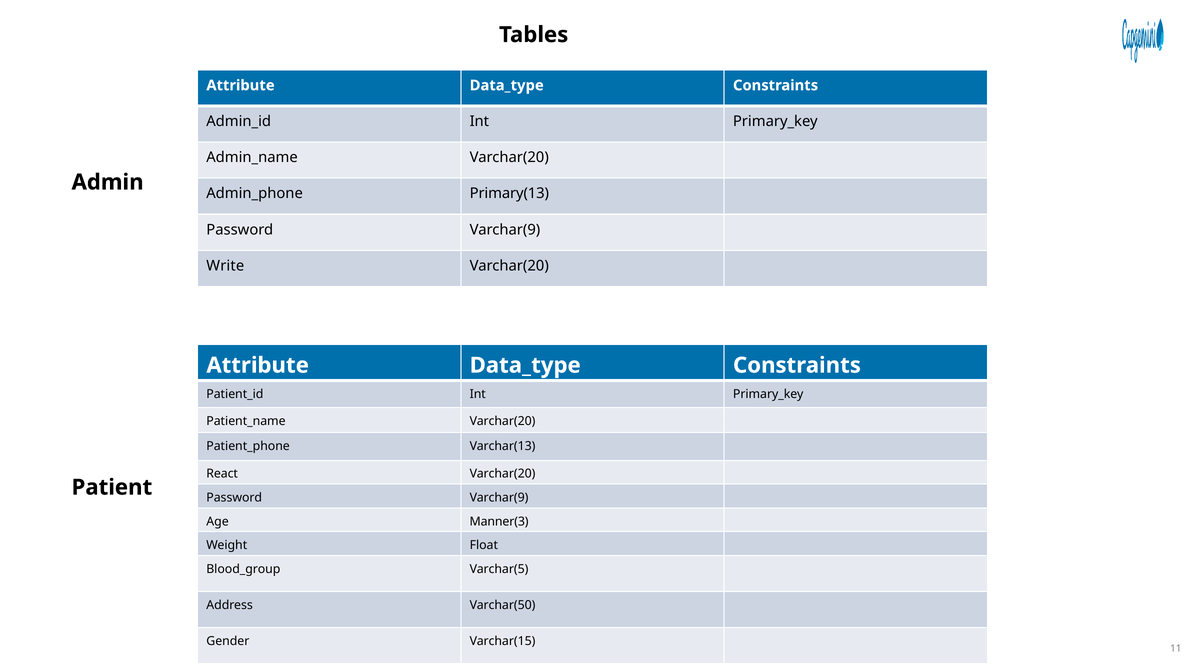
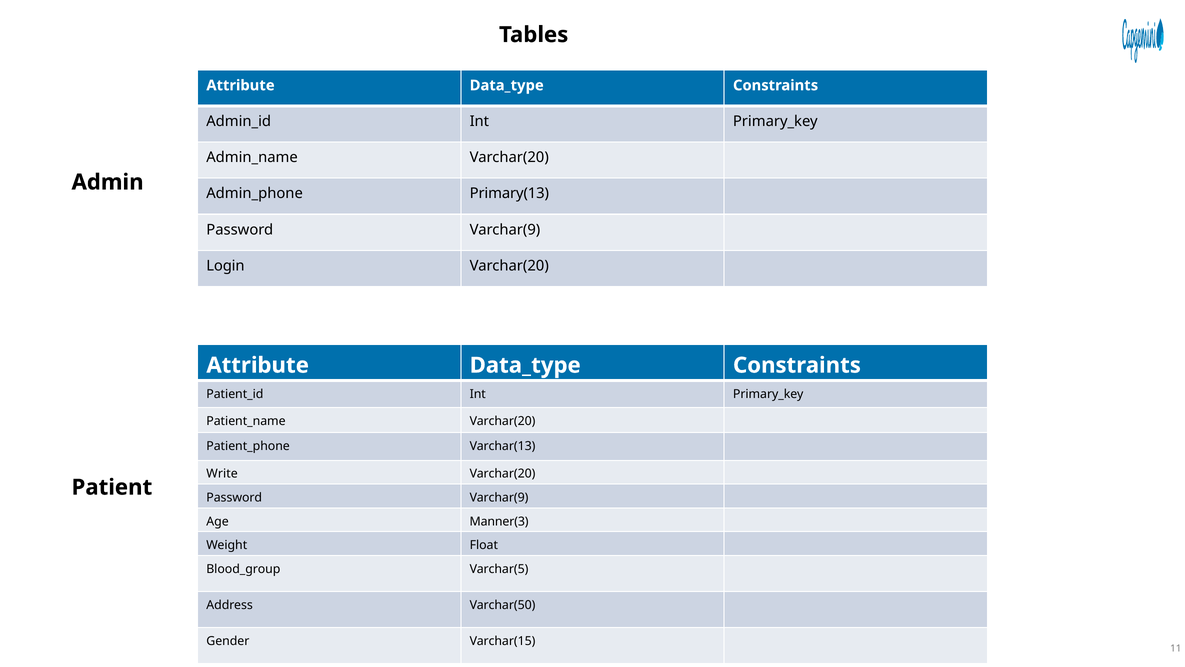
Write: Write -> Login
React: React -> Write
